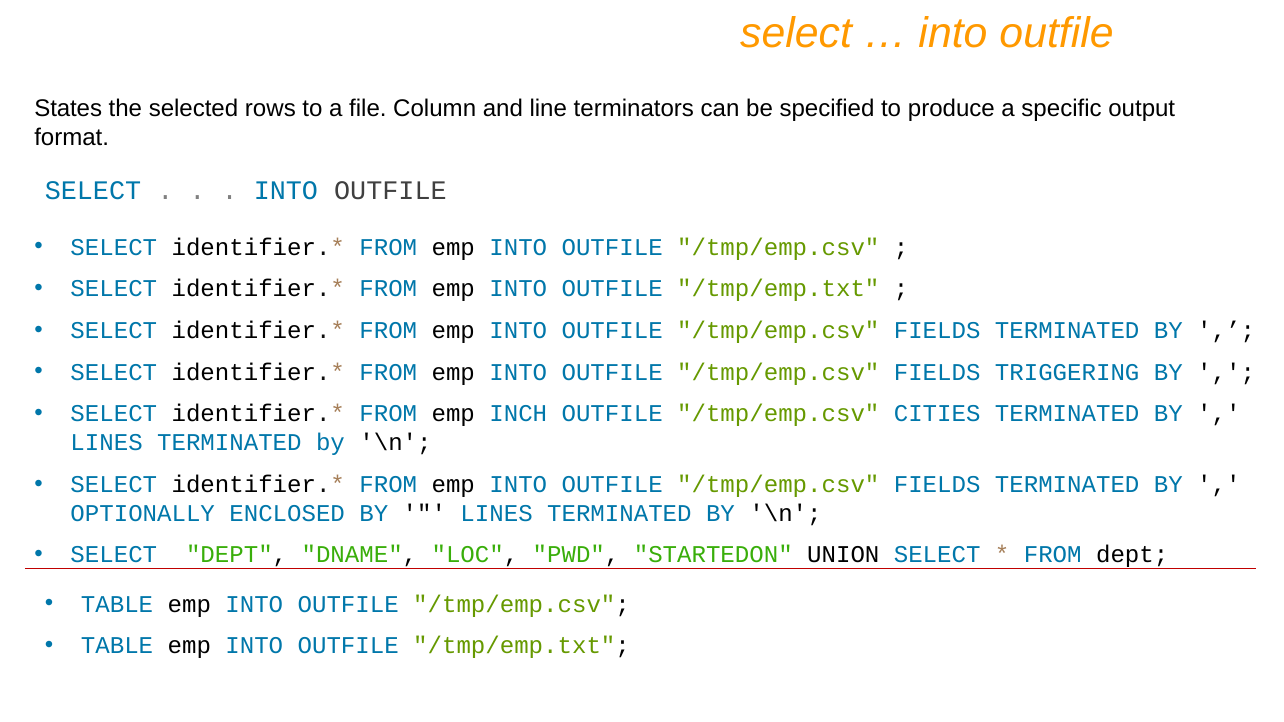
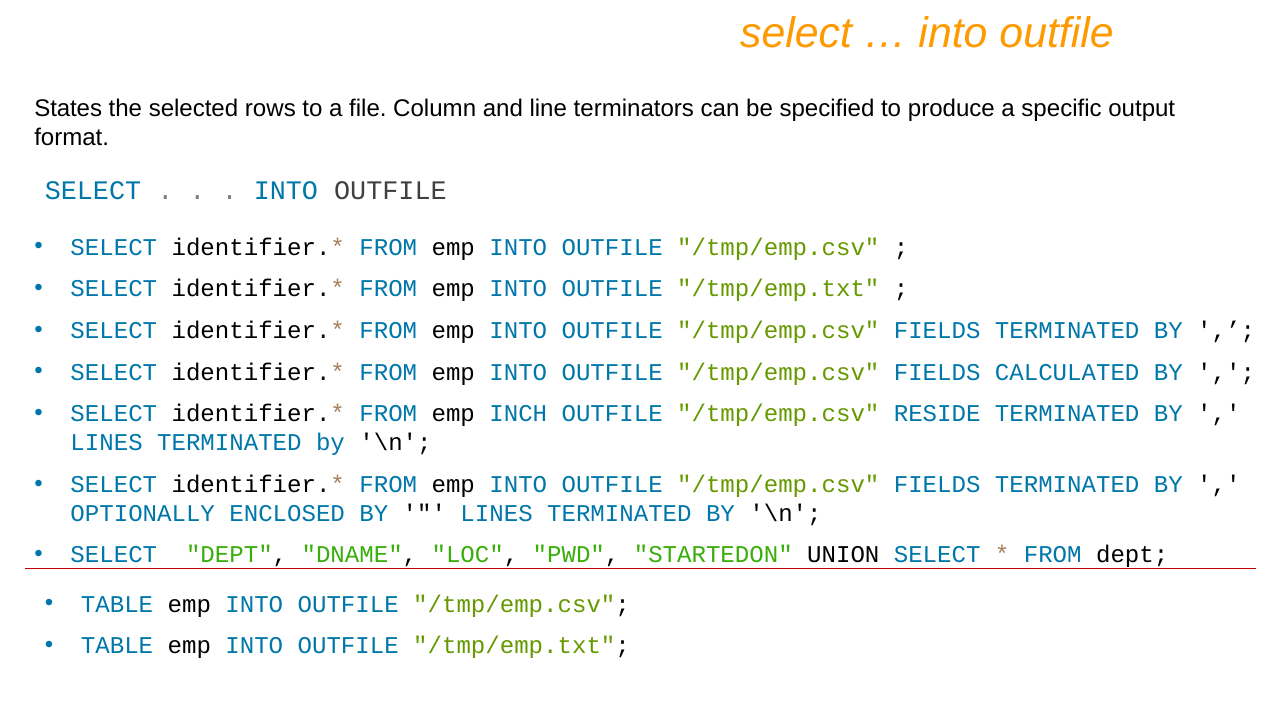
TRIGGERING: TRIGGERING -> CALCULATED
CITIES: CITIES -> RESIDE
